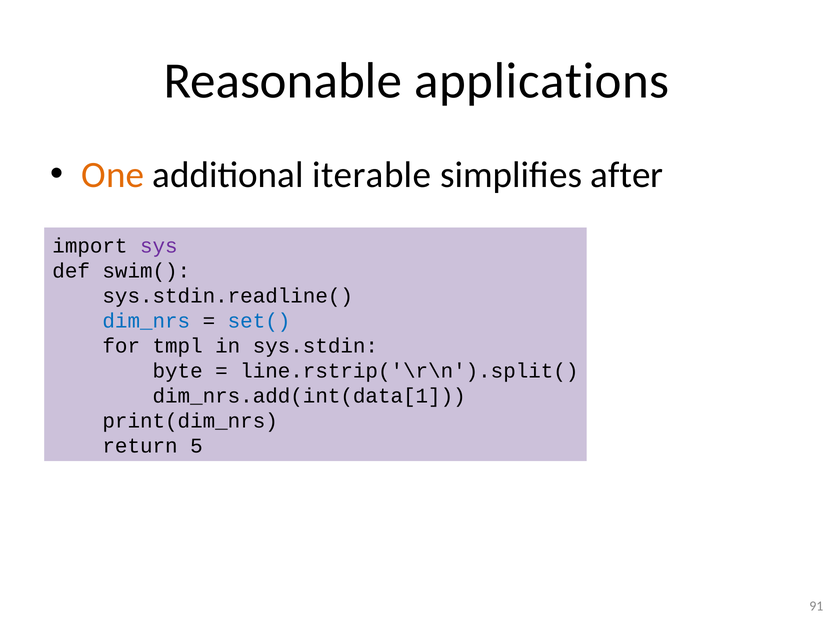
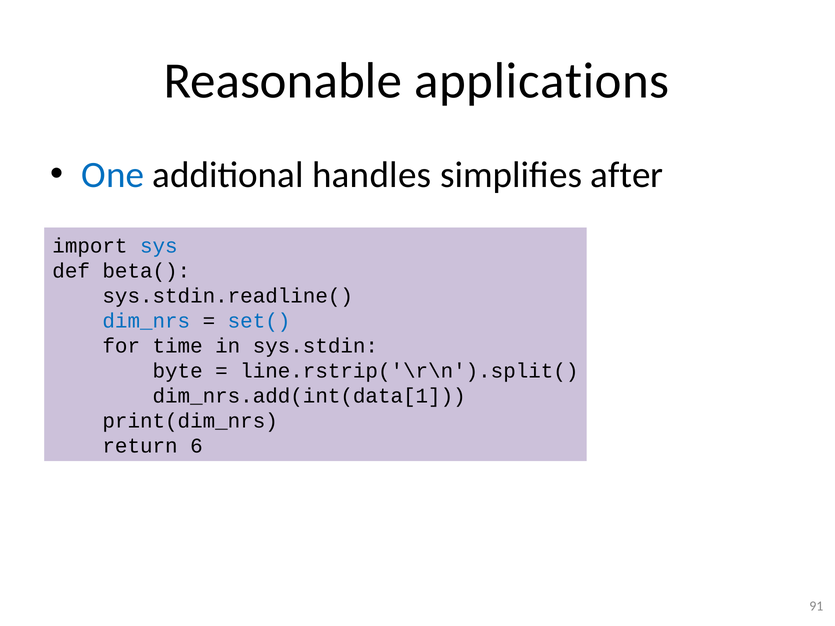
One colour: orange -> blue
iterable: iterable -> handles
sys colour: purple -> blue
swim(: swim( -> beta(
tmpl: tmpl -> time
5: 5 -> 6
